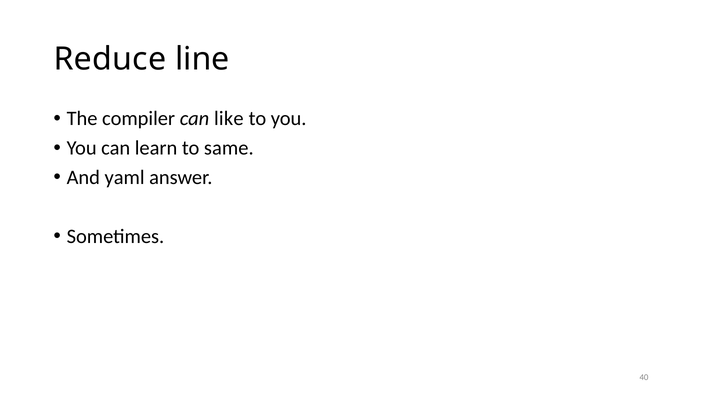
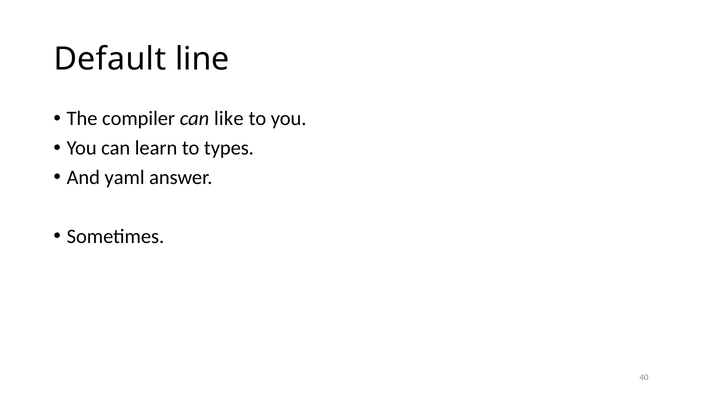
Reduce: Reduce -> Default
same: same -> types
